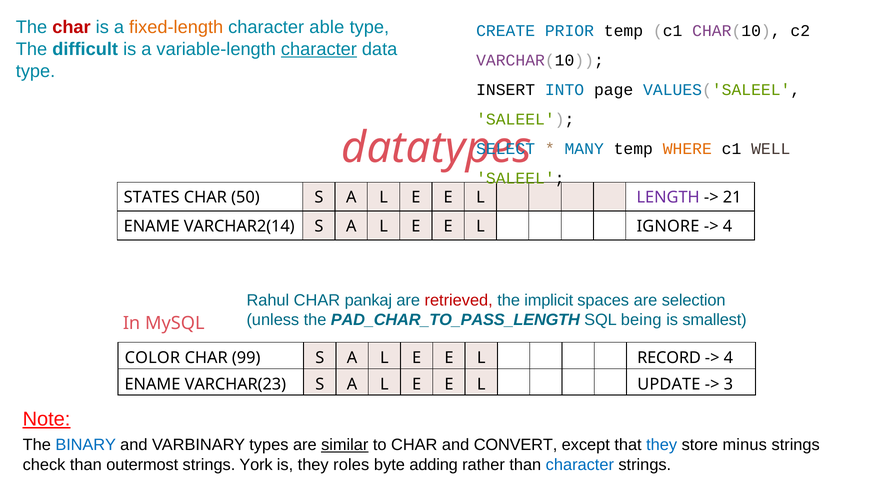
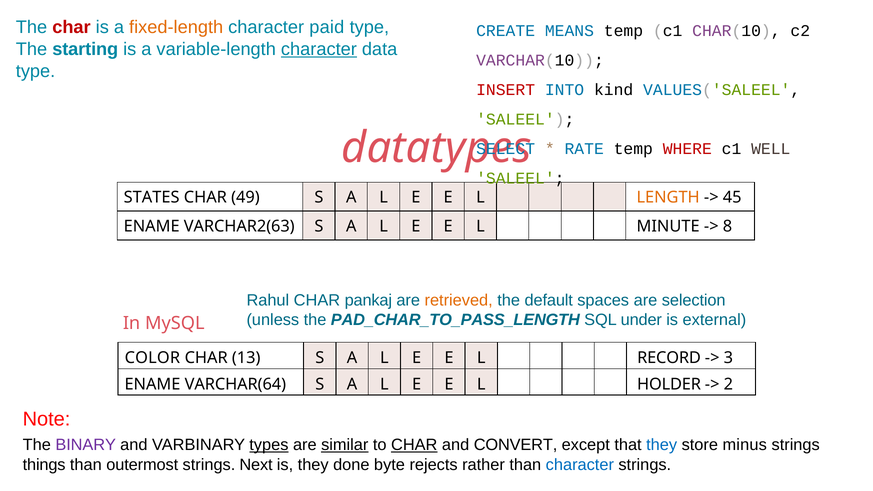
able: able -> paid
PRIOR: PRIOR -> MEANS
difficult: difficult -> starting
INSERT colour: black -> red
page: page -> kind
MANY: MANY -> RATE
WHERE colour: orange -> red
50: 50 -> 49
LENGTH colour: purple -> orange
21: 21 -> 45
VARCHAR2(14: VARCHAR2(14 -> VARCHAR2(63
IGNORE: IGNORE -> MINUTE
4 at (727, 226): 4 -> 8
retrieved colour: red -> orange
implicit: implicit -> default
being: being -> under
smallest: smallest -> external
99: 99 -> 13
4 at (728, 358): 4 -> 3
VARCHAR(23: VARCHAR(23 -> VARCHAR(64
UPDATE: UPDATE -> HOLDER
3: 3 -> 2
Note underline: present -> none
BINARY colour: blue -> purple
types underline: none -> present
CHAR at (414, 445) underline: none -> present
check: check -> things
York: York -> Next
roles: roles -> done
adding: adding -> rejects
